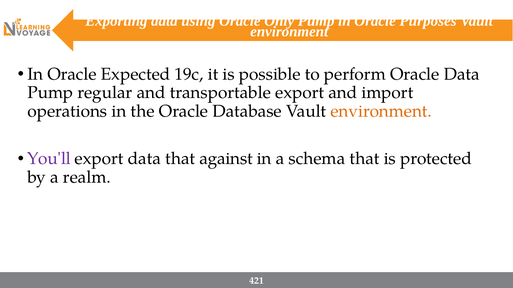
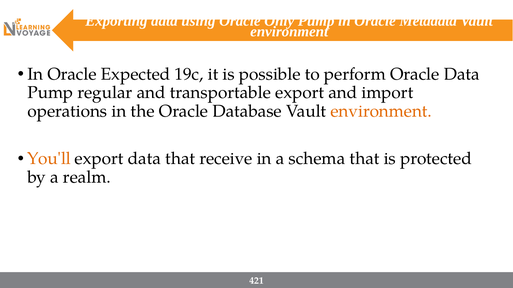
Purposes: Purposes -> Metadata
You'll colour: purple -> orange
against: against -> receive
